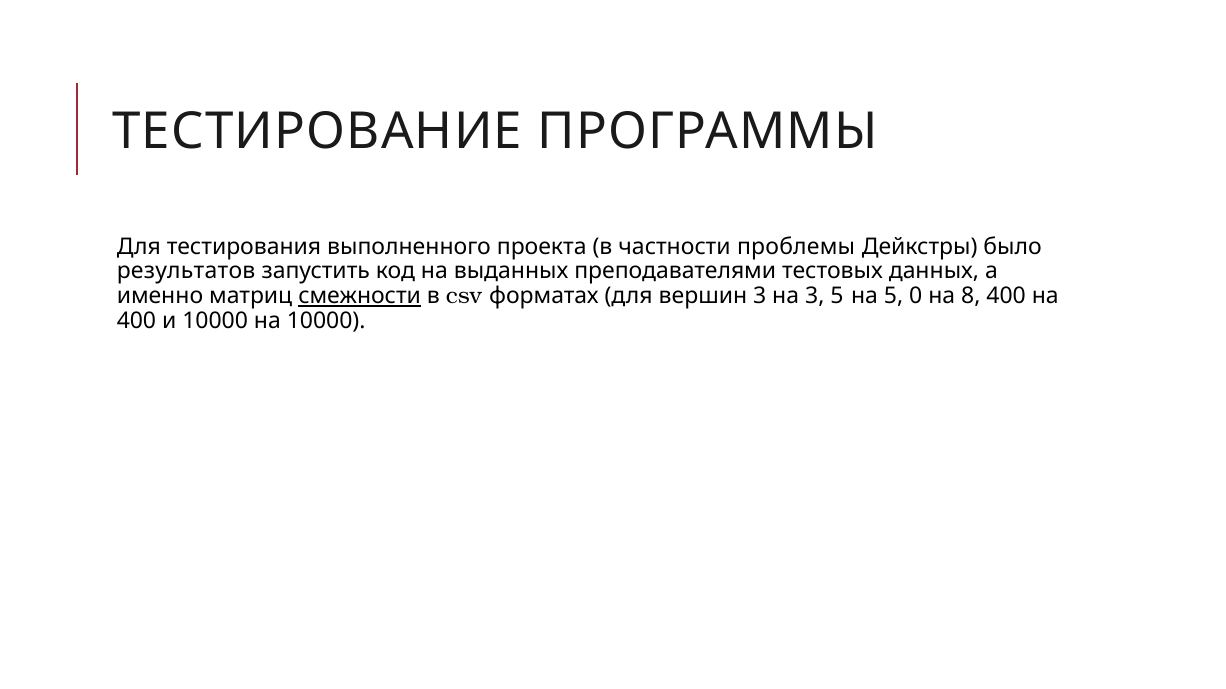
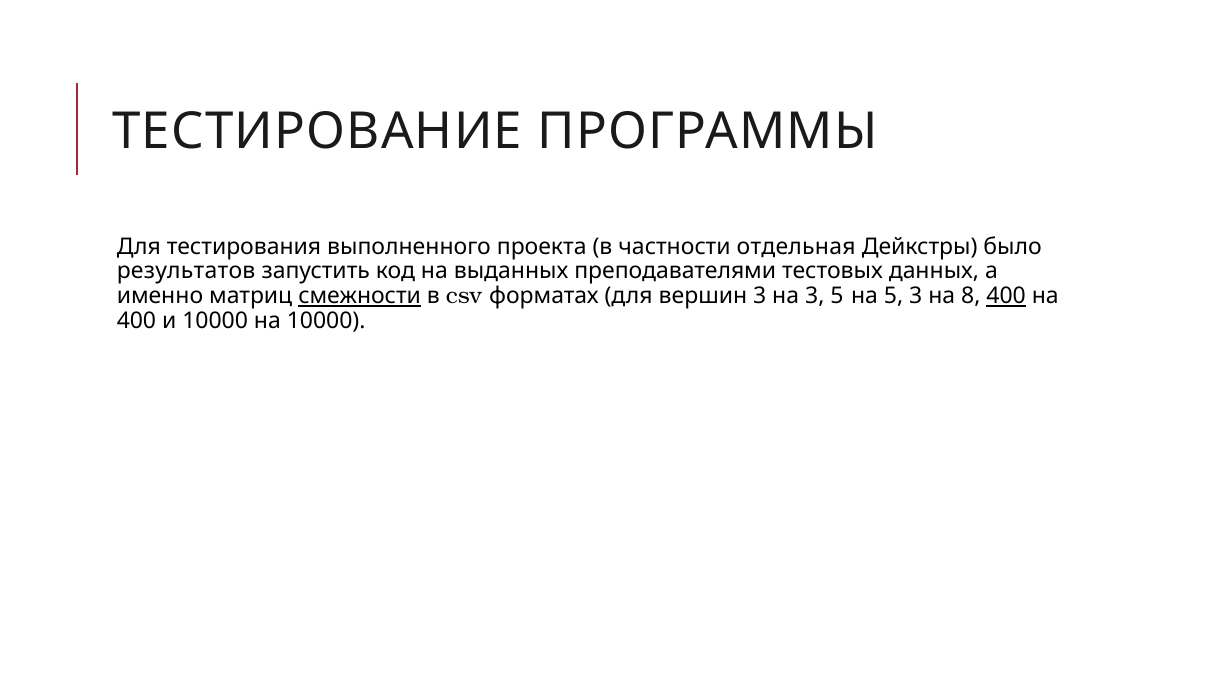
проблемы: проблемы -> отдельная
5 0: 0 -> 3
400 at (1006, 296) underline: none -> present
